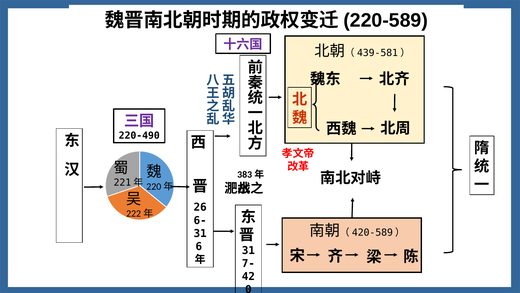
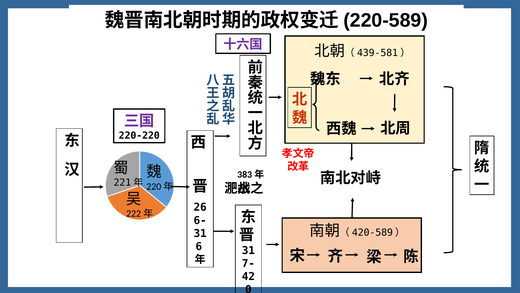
220-490: 220-490 -> 220-220
